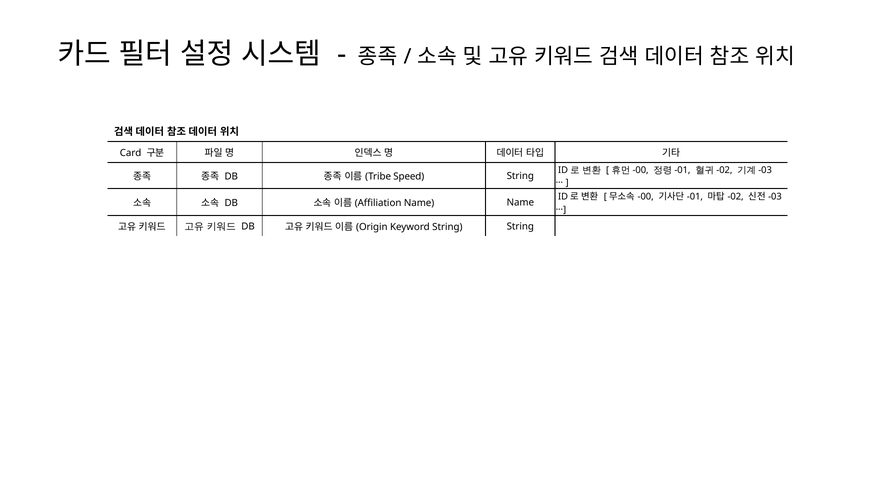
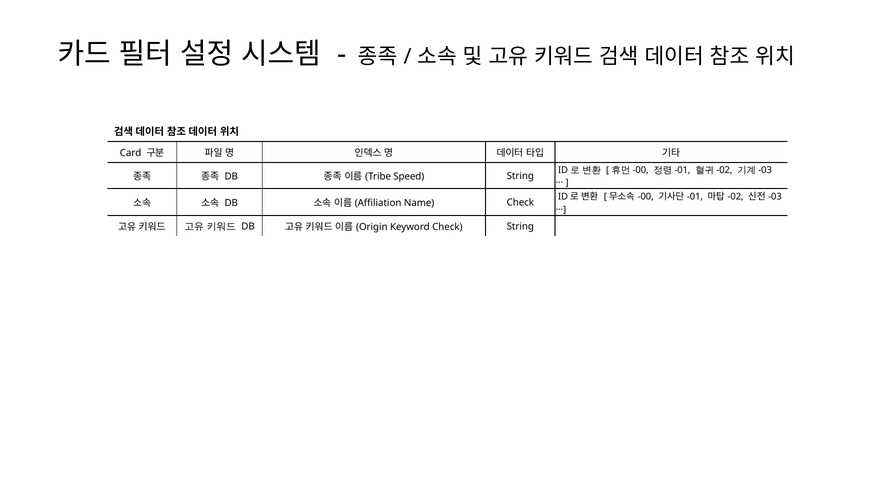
Name Name: Name -> Check
Keyword String: String -> Check
